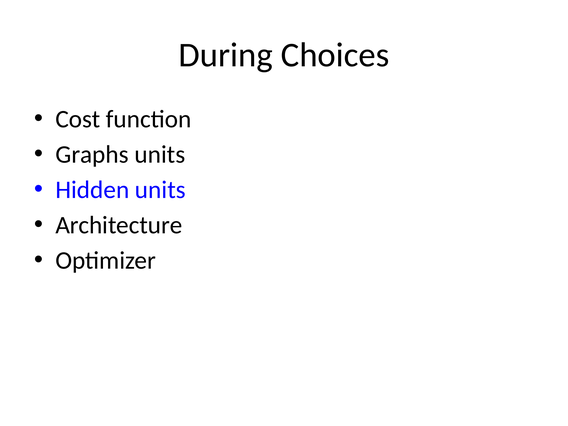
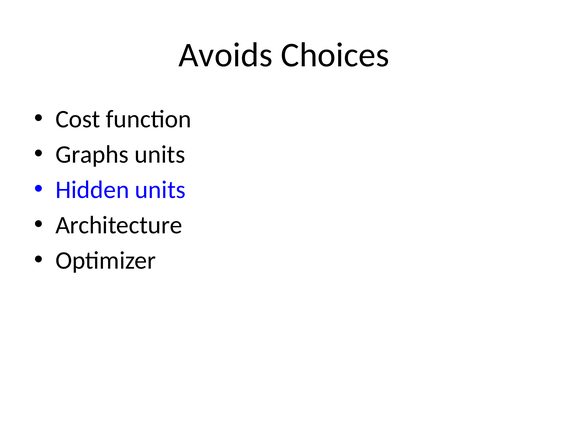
During: During -> Avoids
